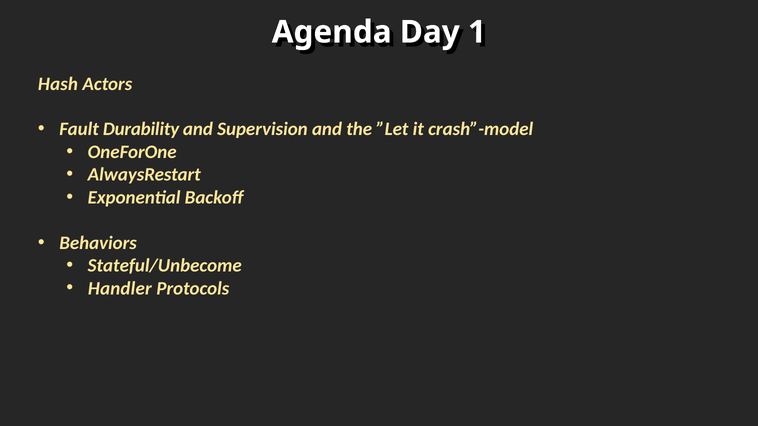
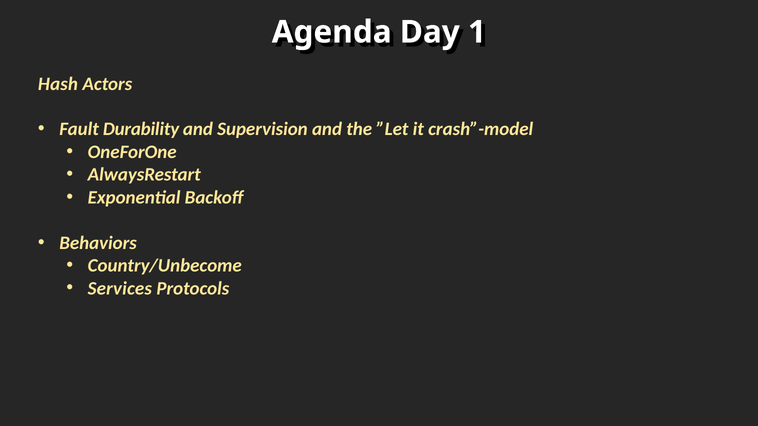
Stateful/Unbecome: Stateful/Unbecome -> Country/Unbecome
Handler: Handler -> Services
